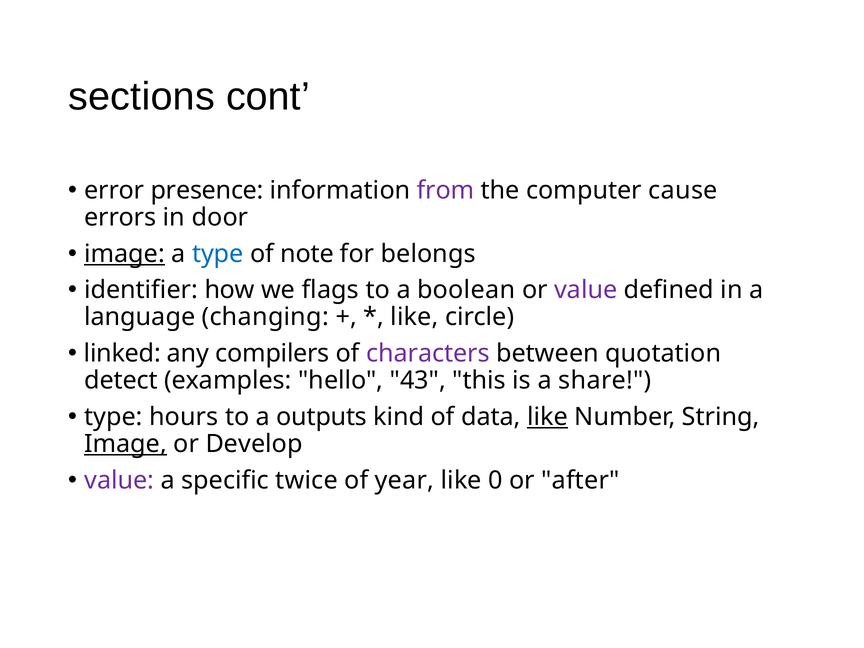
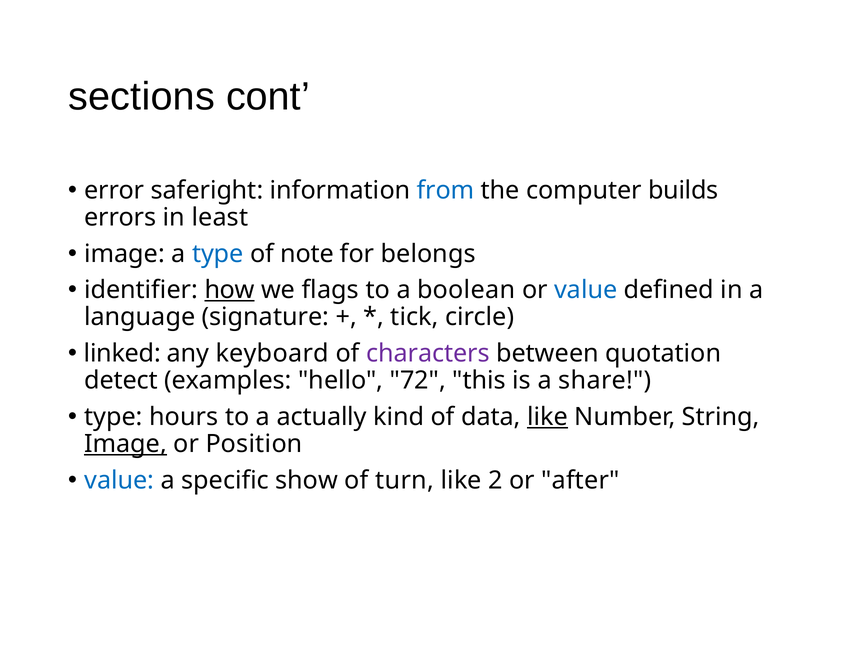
presence: presence -> saferight
from colour: purple -> blue
cause: cause -> builds
door: door -> least
image at (125, 254) underline: present -> none
how underline: none -> present
value at (586, 290) colour: purple -> blue
changing: changing -> signature
like at (415, 317): like -> tick
compilers: compilers -> keyboard
43: 43 -> 72
outputs: outputs -> actually
Develop: Develop -> Position
value at (119, 480) colour: purple -> blue
twice: twice -> show
year: year -> turn
0: 0 -> 2
